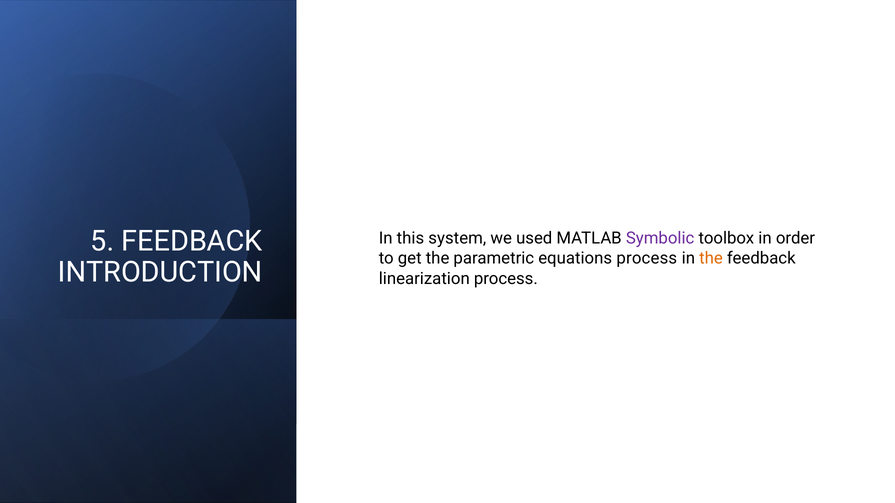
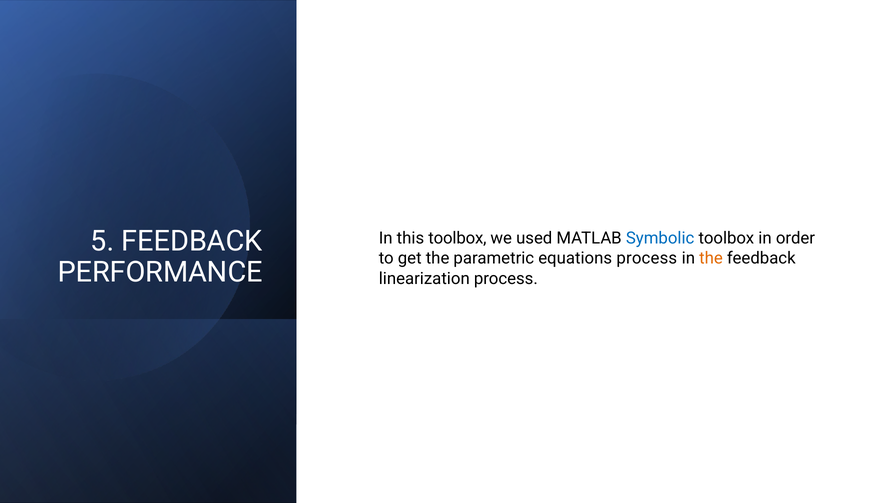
this system: system -> toolbox
Symbolic colour: purple -> blue
INTRODUCTION: INTRODUCTION -> PERFORMANCE
